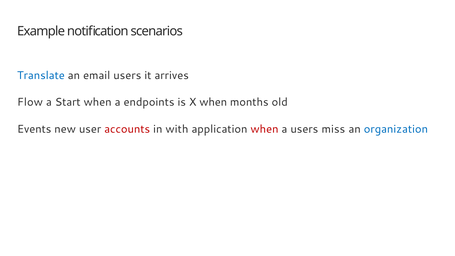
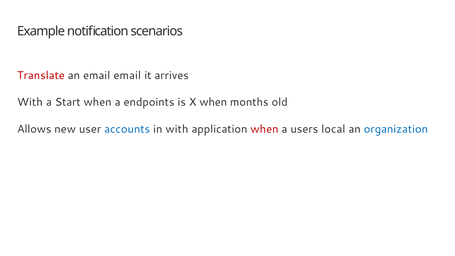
Translate colour: blue -> red
email users: users -> email
Flow at (30, 102): Flow -> With
Events: Events -> Allows
accounts colour: red -> blue
miss: miss -> local
